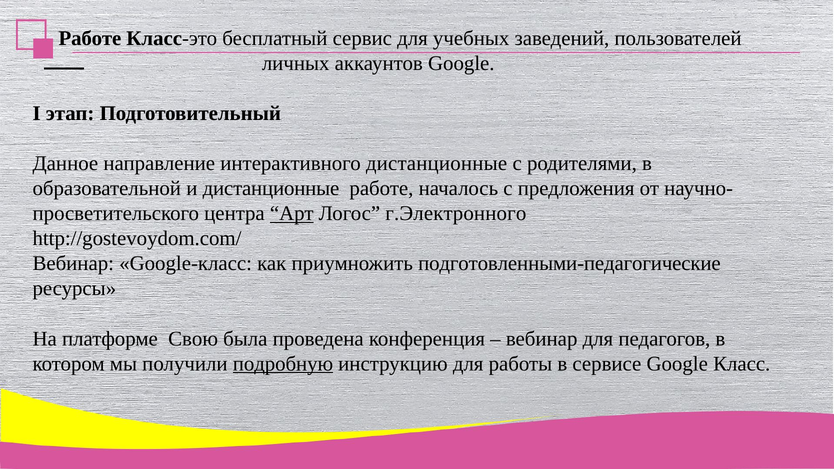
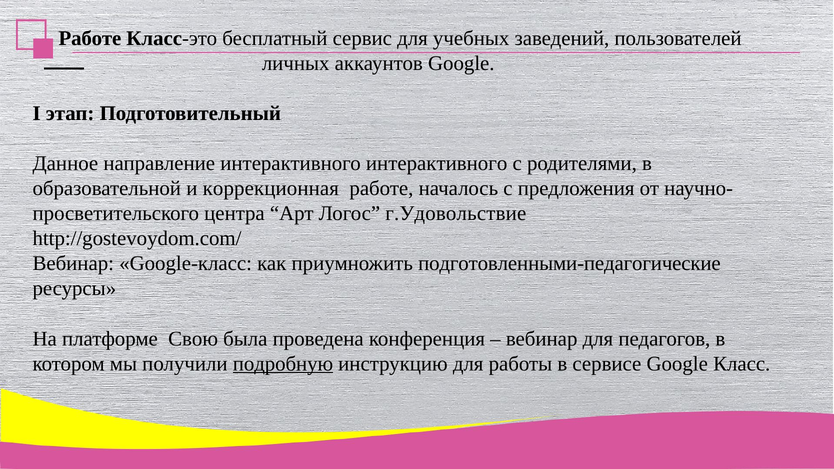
интерактивного дистанционные: дистанционные -> интерактивного
и дистанционные: дистанционные -> коррекционная
Арт underline: present -> none
г.Электронного: г.Электронного -> г.Удовольствие
